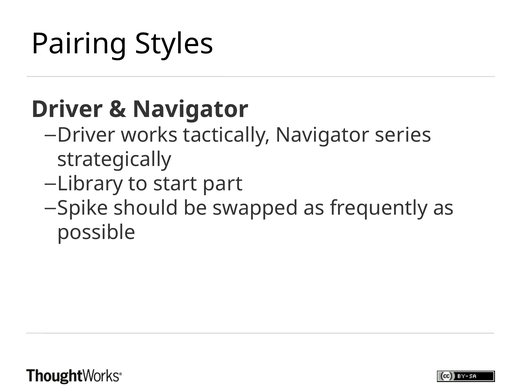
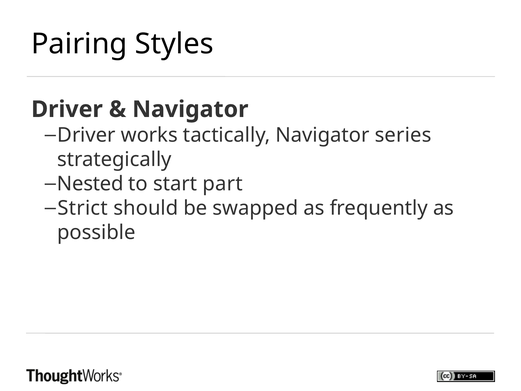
Library: Library -> Nested
Spike: Spike -> Strict
